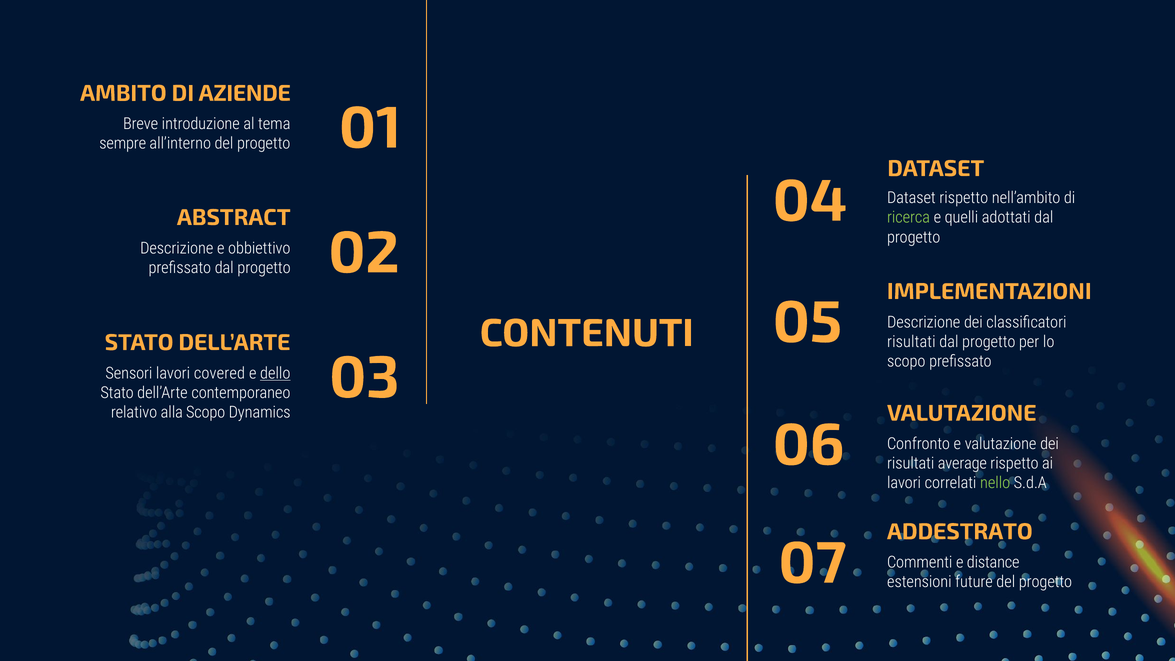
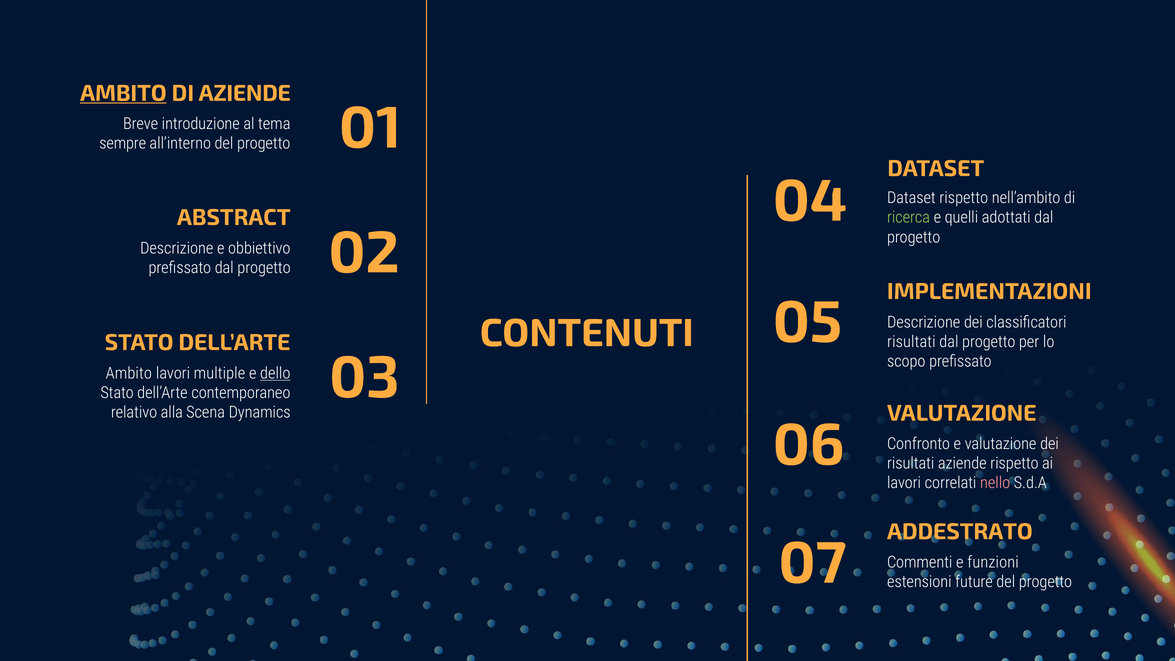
AMBITO at (123, 93) underline: none -> present
Sensori at (129, 373): Sensori -> Ambito
covered: covered -> multiple
alla Scopo: Scopo -> Scena
risultati average: average -> aziende
nello colour: light green -> pink
distance: distance -> funzioni
